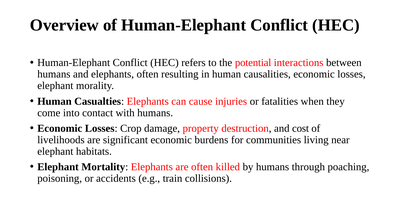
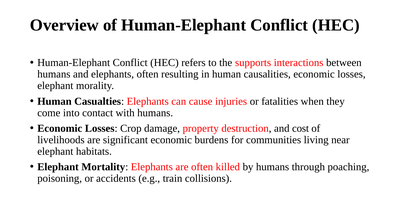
potential: potential -> supports
